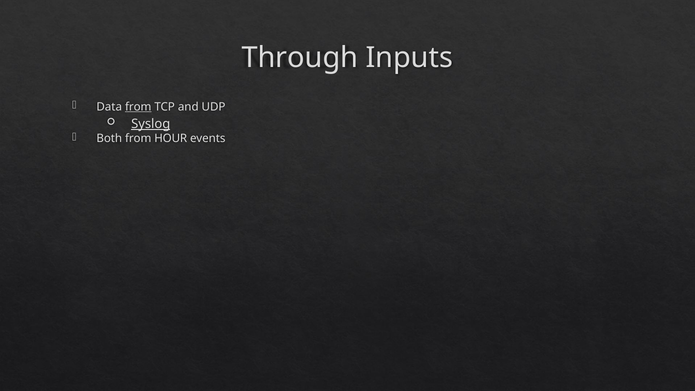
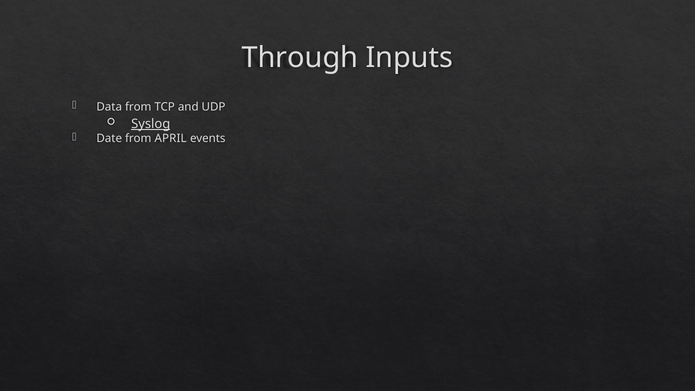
from at (138, 107) underline: present -> none
Both: Both -> Date
HOUR: HOUR -> APRIL
